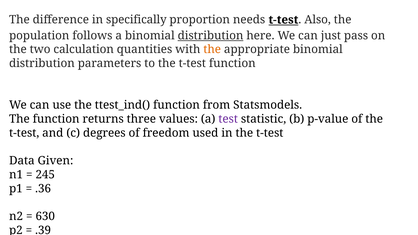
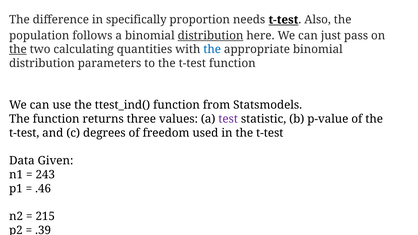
the at (18, 49) underline: none -> present
calculation: calculation -> calculating
the at (212, 49) colour: orange -> blue
245: 245 -> 243
.36: .36 -> .46
630: 630 -> 215
